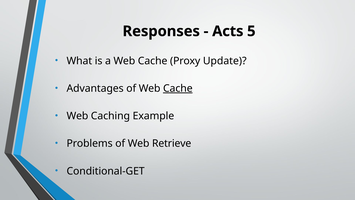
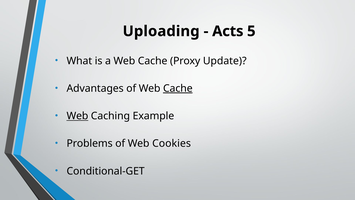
Responses: Responses -> Uploading
Web at (77, 116) underline: none -> present
Retrieve: Retrieve -> Cookies
